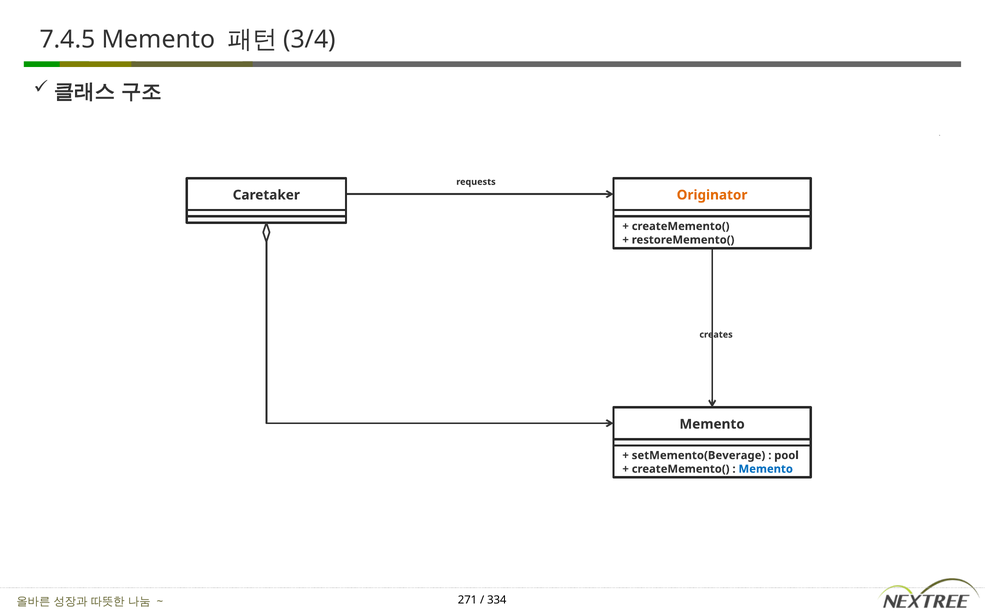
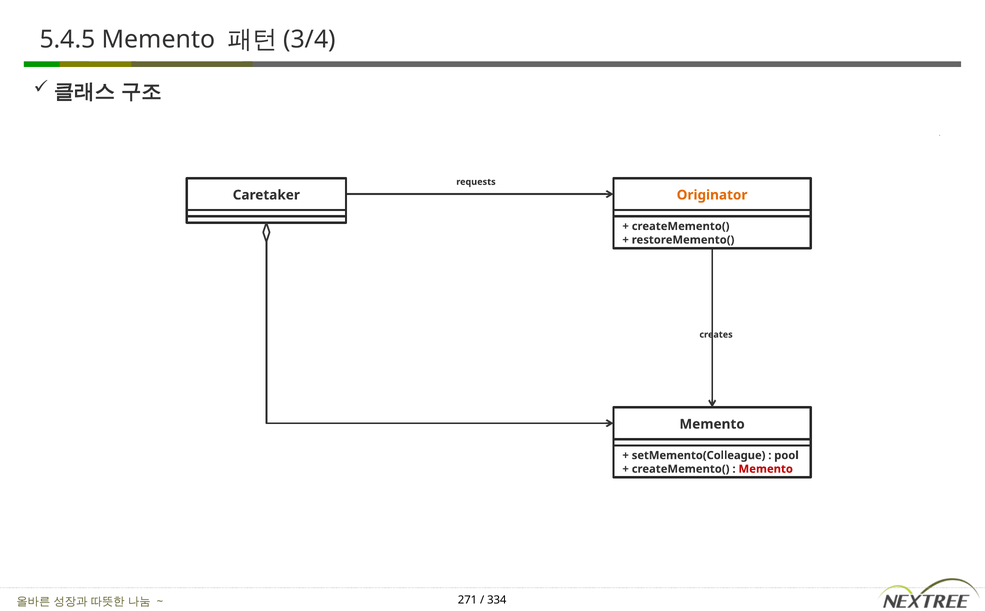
7.4.5: 7.4.5 -> 5.4.5
setMemento(Beverage: setMemento(Beverage -> setMemento(Colleague
Memento at (766, 469) colour: blue -> red
